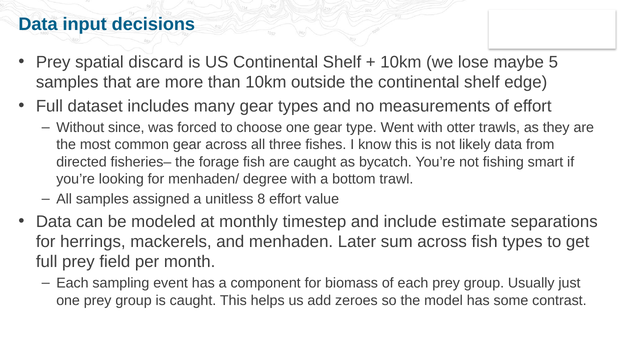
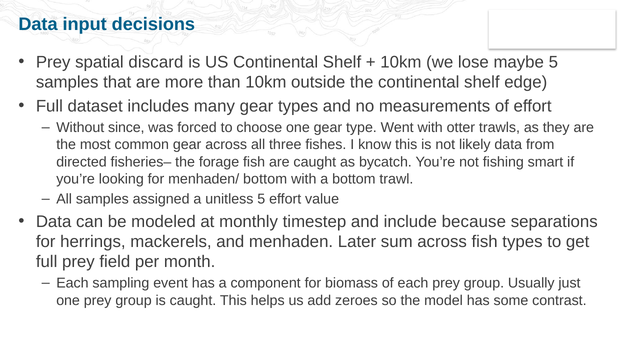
menhaden/ degree: degree -> bottom
unitless 8: 8 -> 5
estimate: estimate -> because
